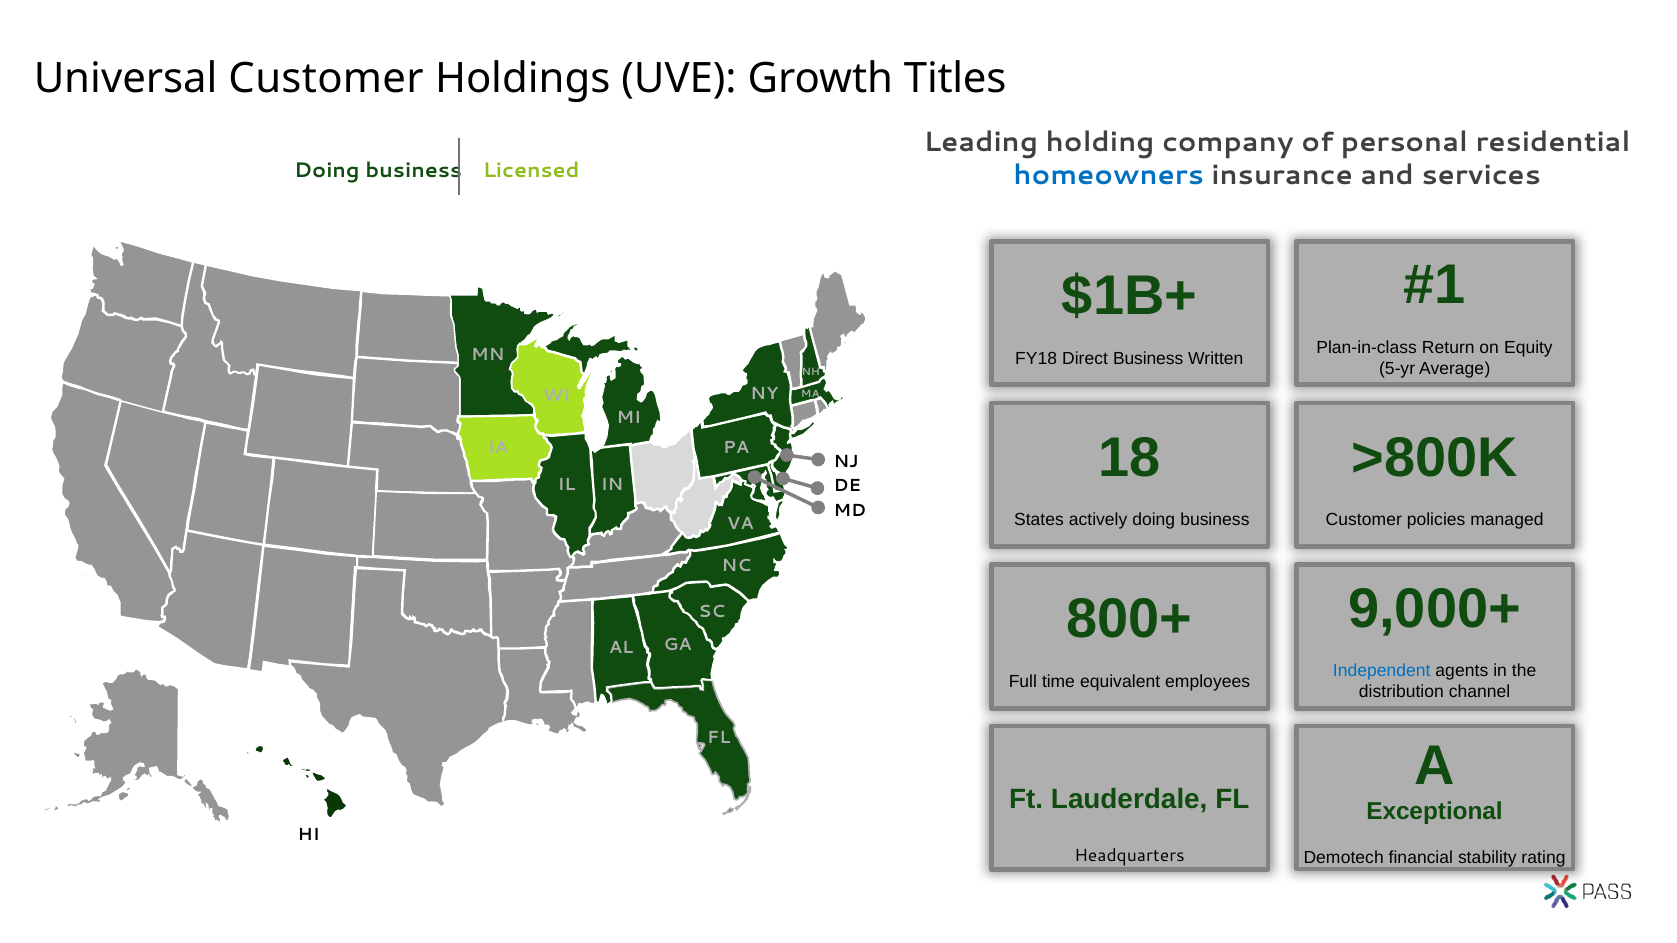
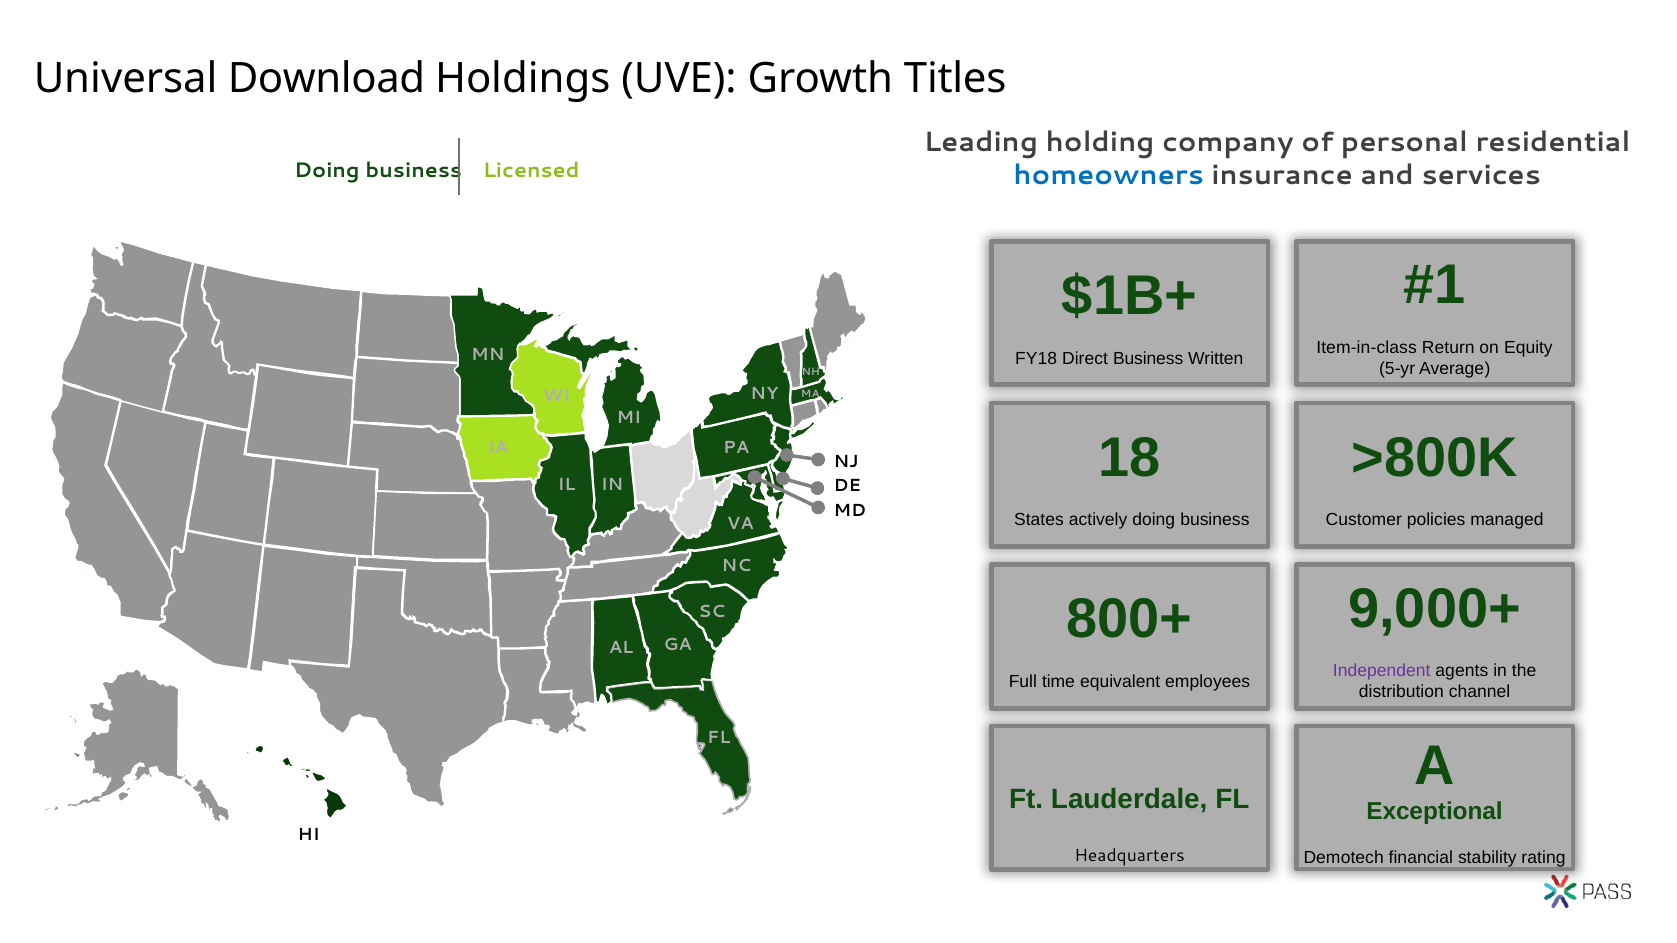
Universal Customer: Customer -> Download
Plan-in-class: Plan-in-class -> Item-in-class
Independent colour: blue -> purple
